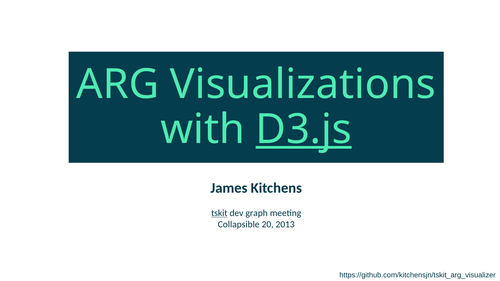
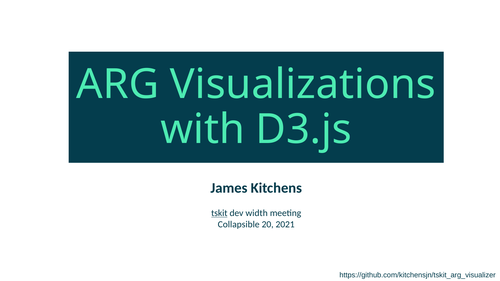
D3.js underline: present -> none
graph: graph -> width
2013: 2013 -> 2021
